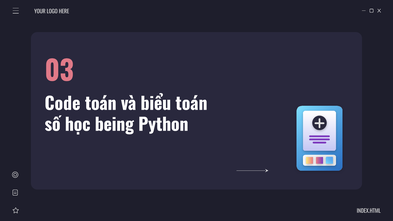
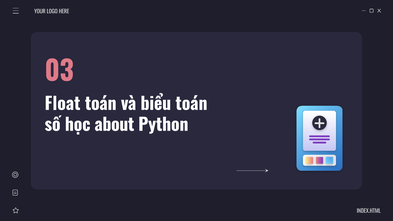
Code: Code -> Float
being: being -> about
